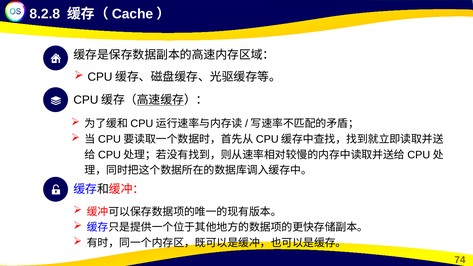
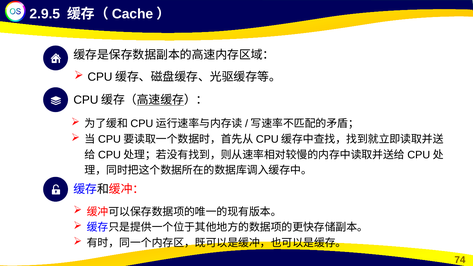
8.2.8: 8.2.8 -> 2.9.5
